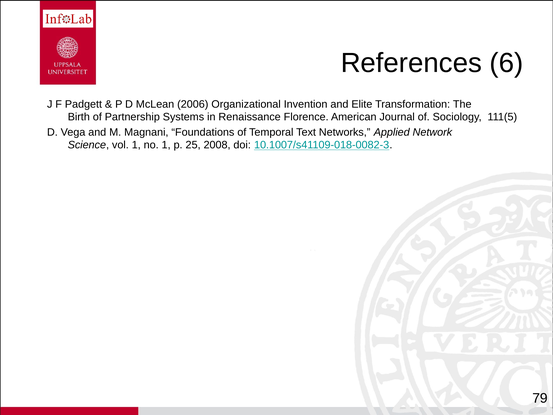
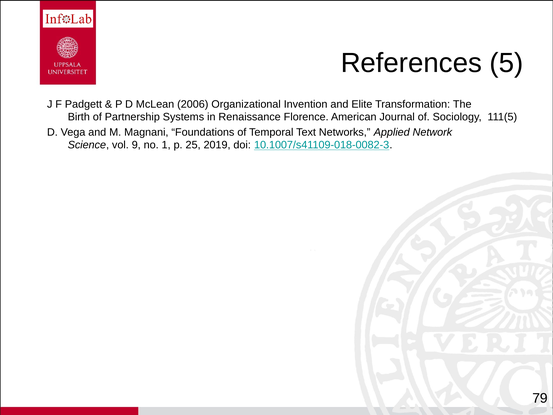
6: 6 -> 5
vol 1: 1 -> 9
2008: 2008 -> 2019
